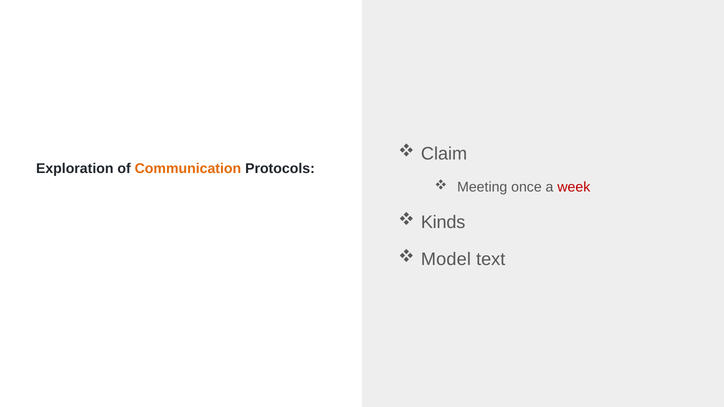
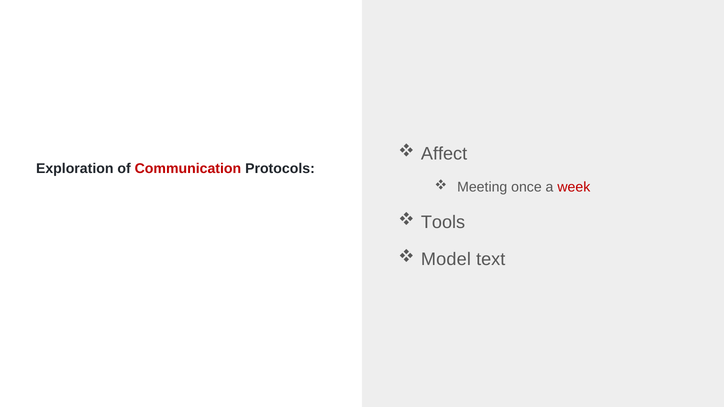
Claim: Claim -> Affect
Communication colour: orange -> red
Kinds: Kinds -> Tools
